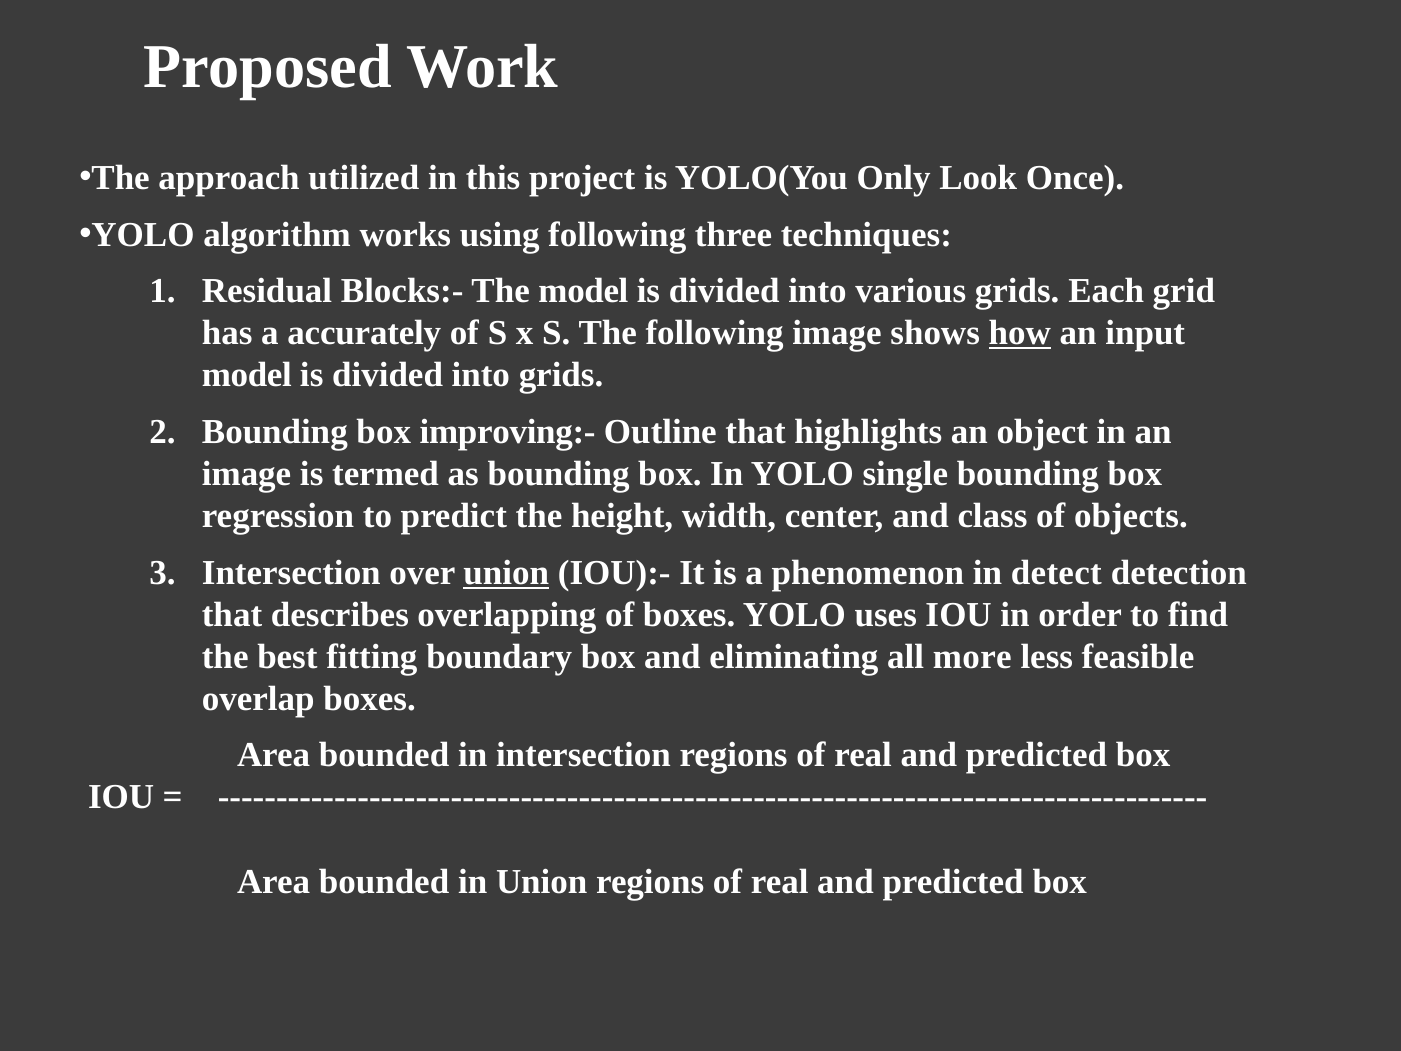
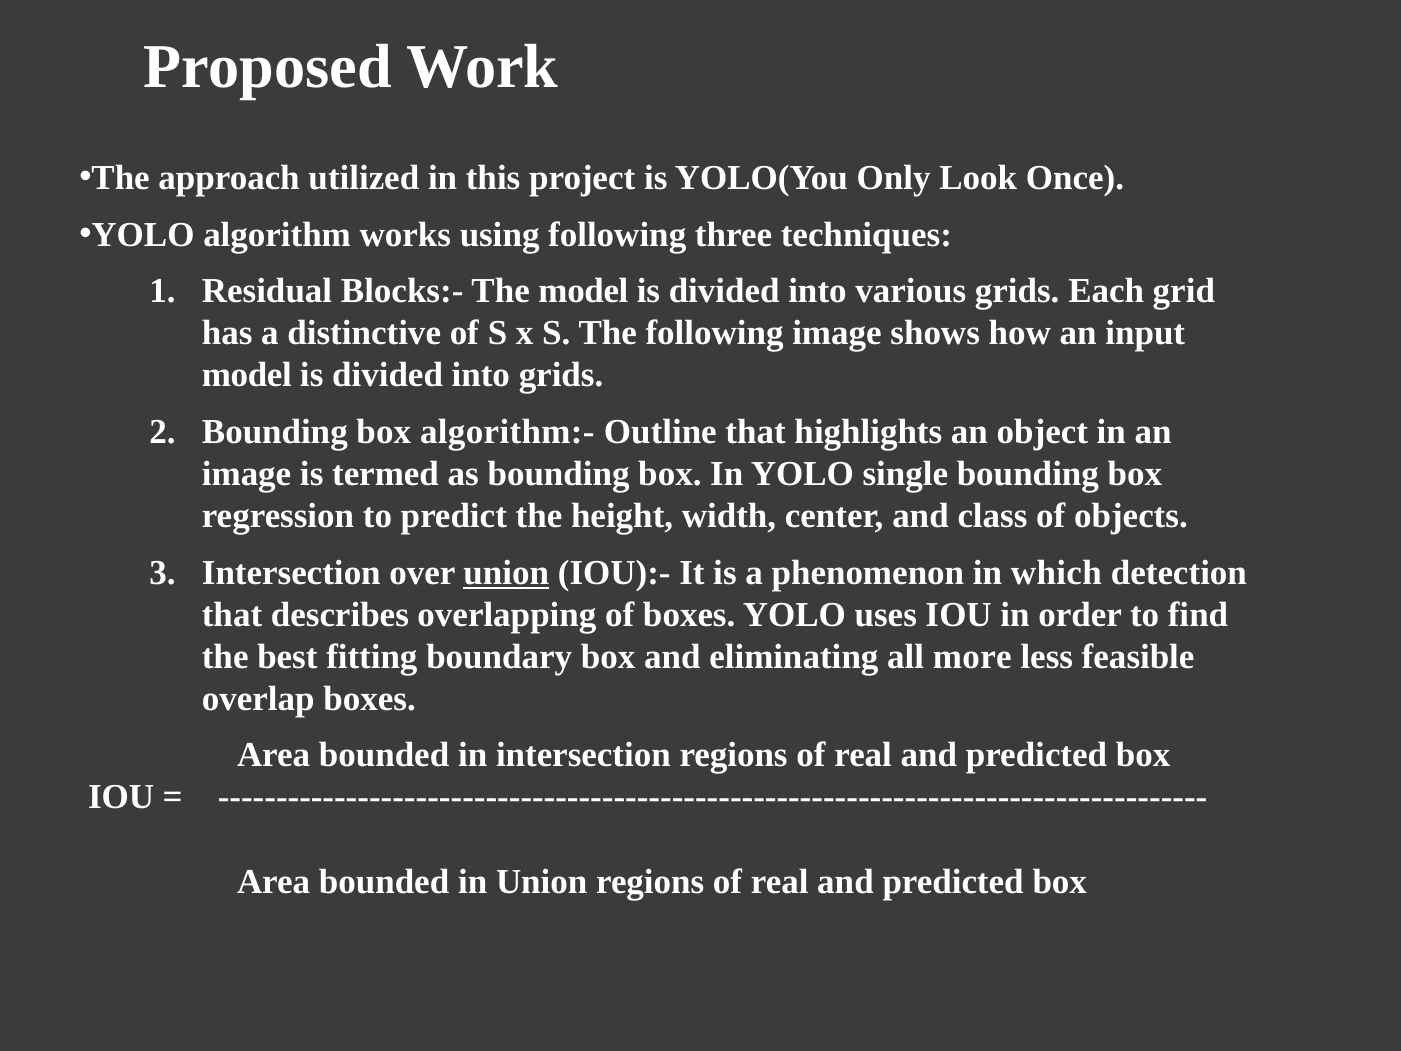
accurately: accurately -> distinctive
how underline: present -> none
improving:-: improving:- -> algorithm:-
detect: detect -> which
